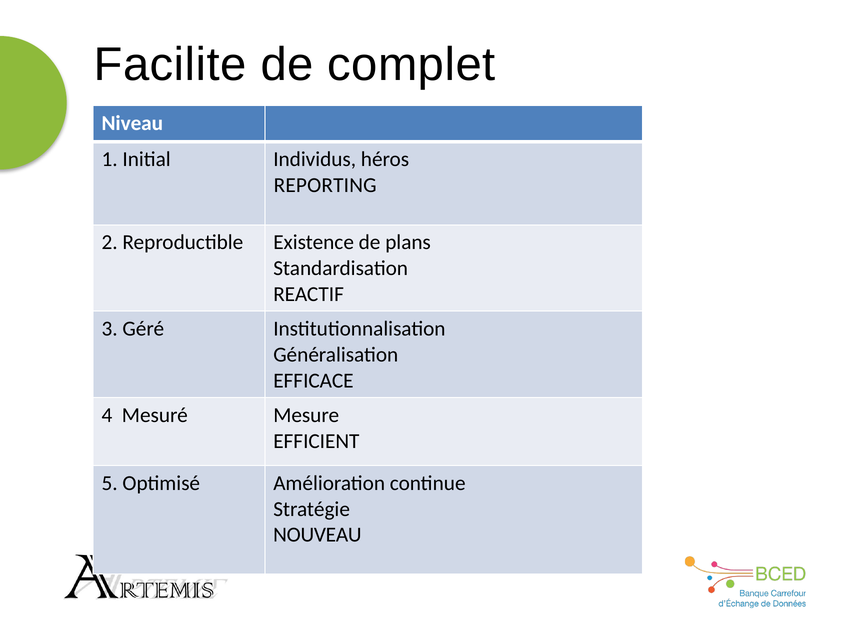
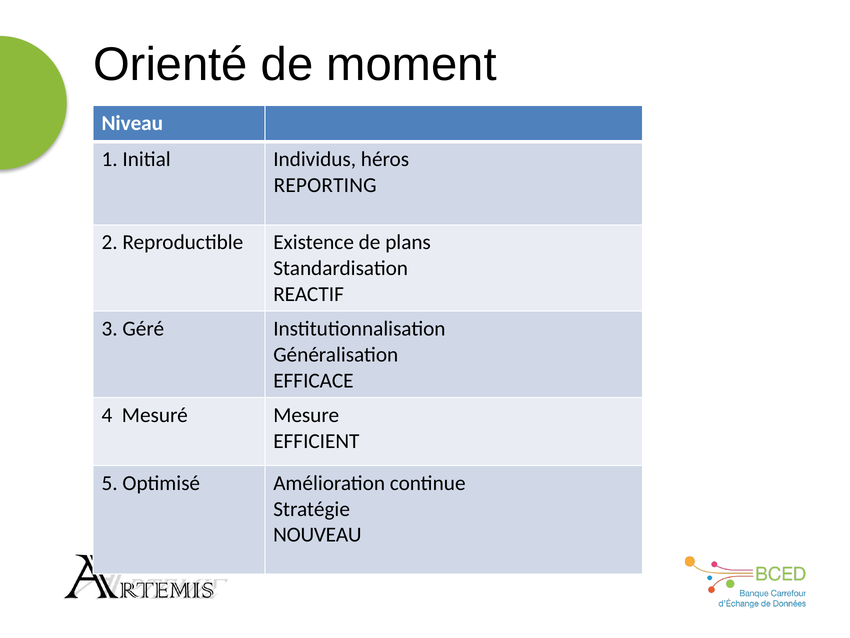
Facilite: Facilite -> Orienté
complet: complet -> moment
